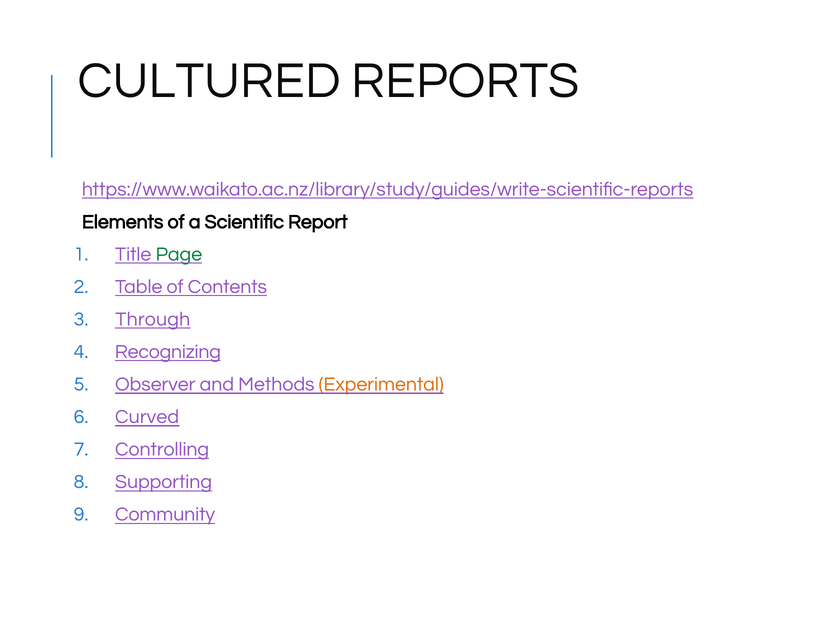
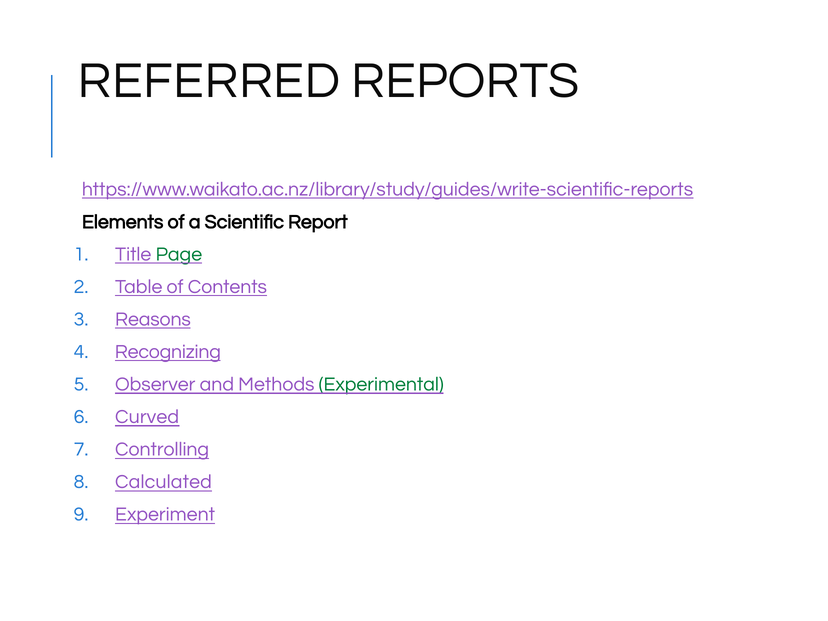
CULTURED: CULTURED -> REFERRED
Through: Through -> Reasons
Experimental colour: orange -> green
Supporting: Supporting -> Calculated
Community: Community -> Experiment
